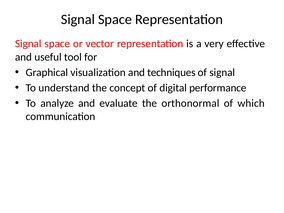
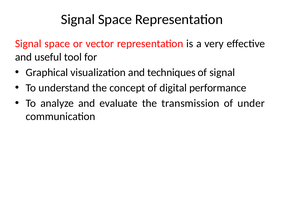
orthonormal: orthonormal -> transmission
which: which -> under
